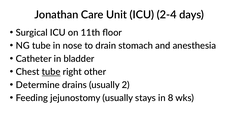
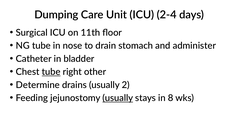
Jonathan: Jonathan -> Dumping
anesthesia: anesthesia -> administer
usually at (118, 98) underline: none -> present
